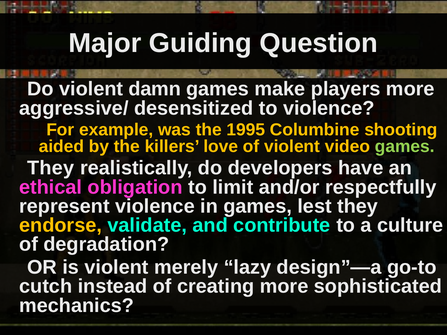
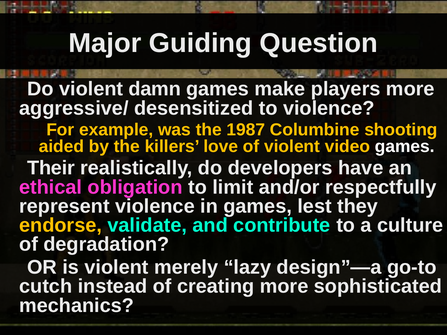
1995: 1995 -> 1987
games at (405, 146) colour: light green -> white
They at (51, 168): They -> Their
